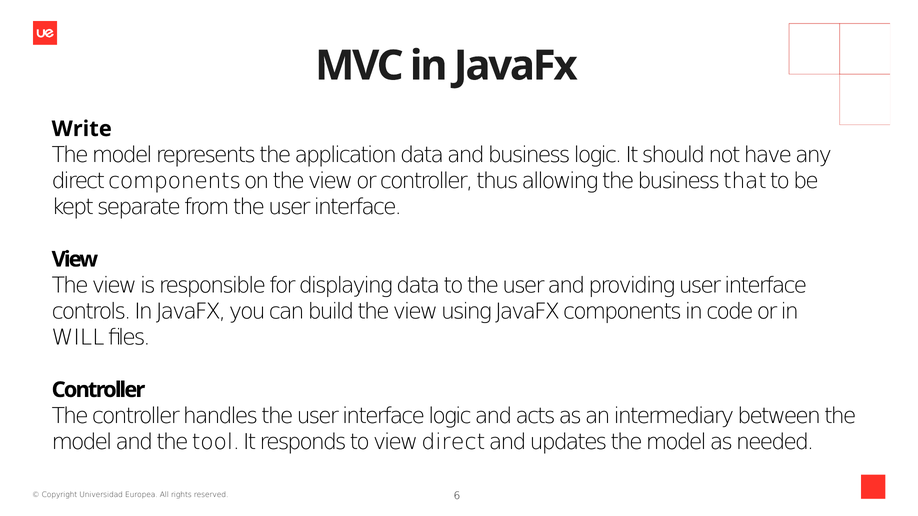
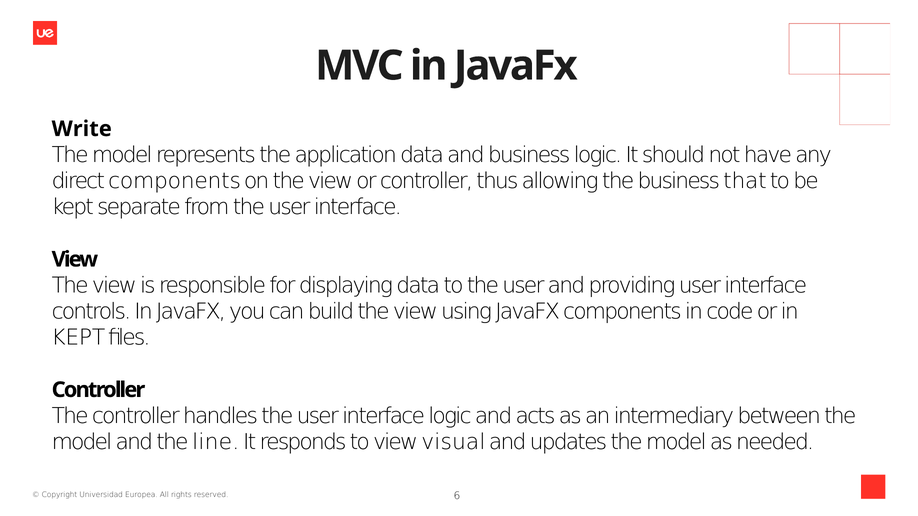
WILL at (78, 338): WILL -> KEPT
tool: tool -> line
view direct: direct -> visual
